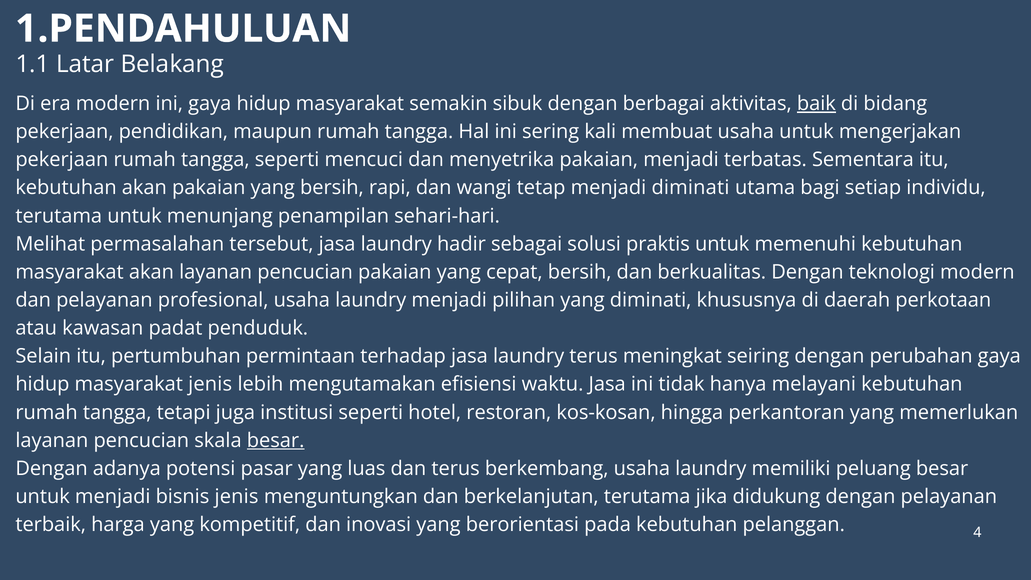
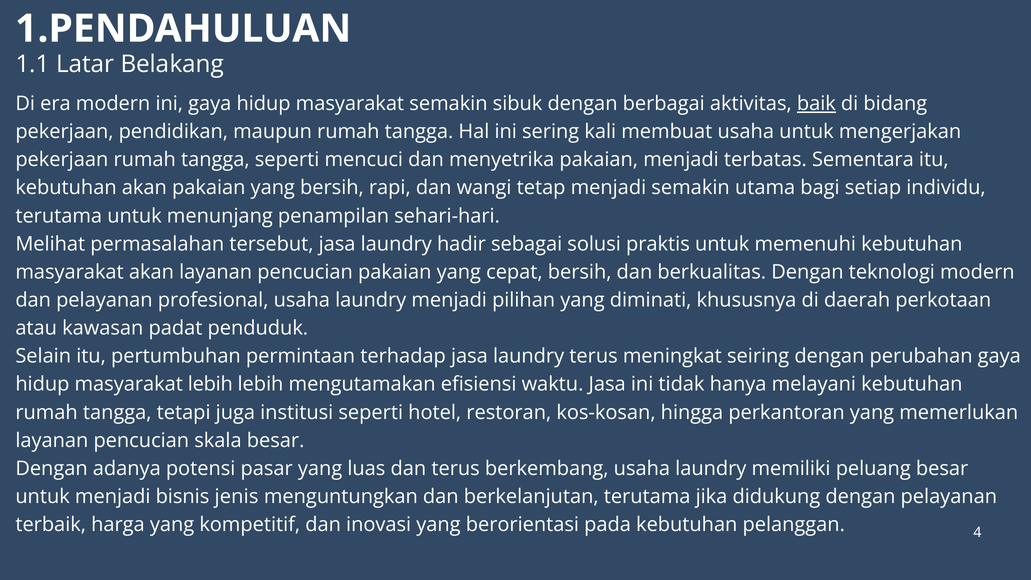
menjadi diminati: diminati -> semakin
masyarakat jenis: jenis -> lebih
besar at (276, 440) underline: present -> none
